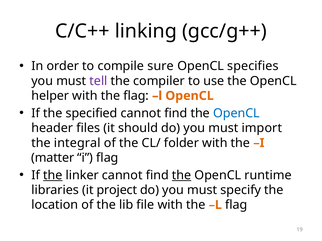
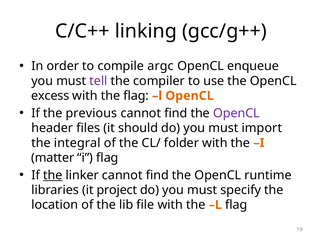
sure: sure -> argc
specifies: specifies -> enqueue
helper: helper -> excess
specified: specified -> previous
OpenCL at (236, 113) colour: blue -> purple
the at (182, 176) underline: present -> none
